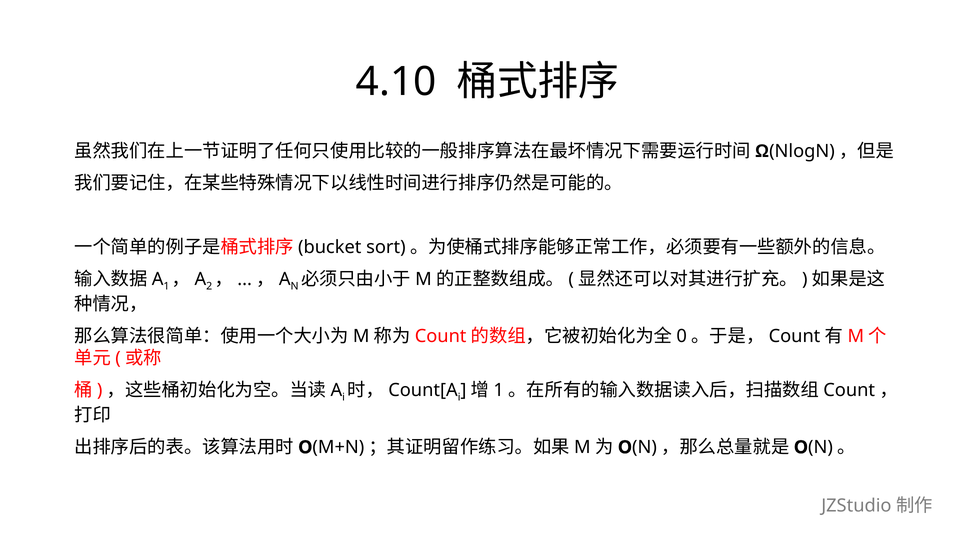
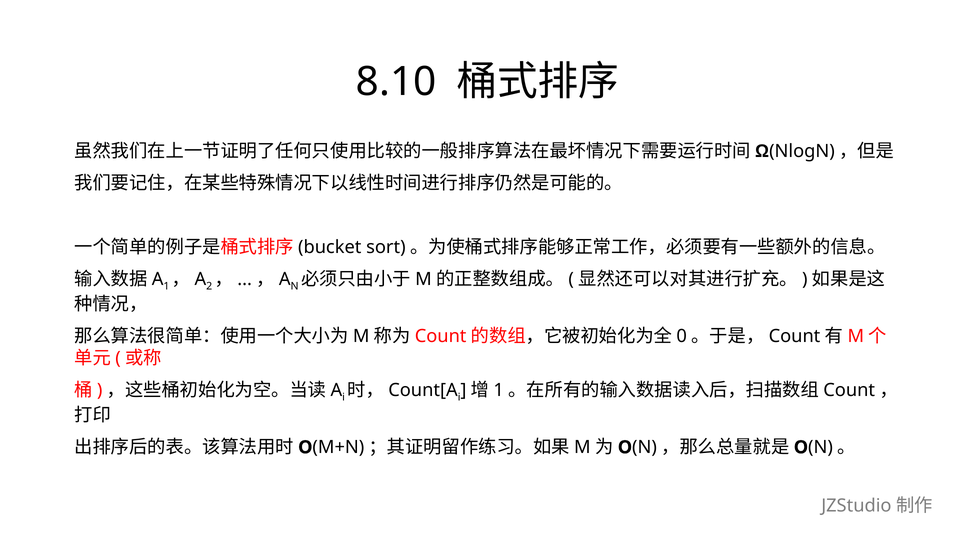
4.10: 4.10 -> 8.10
